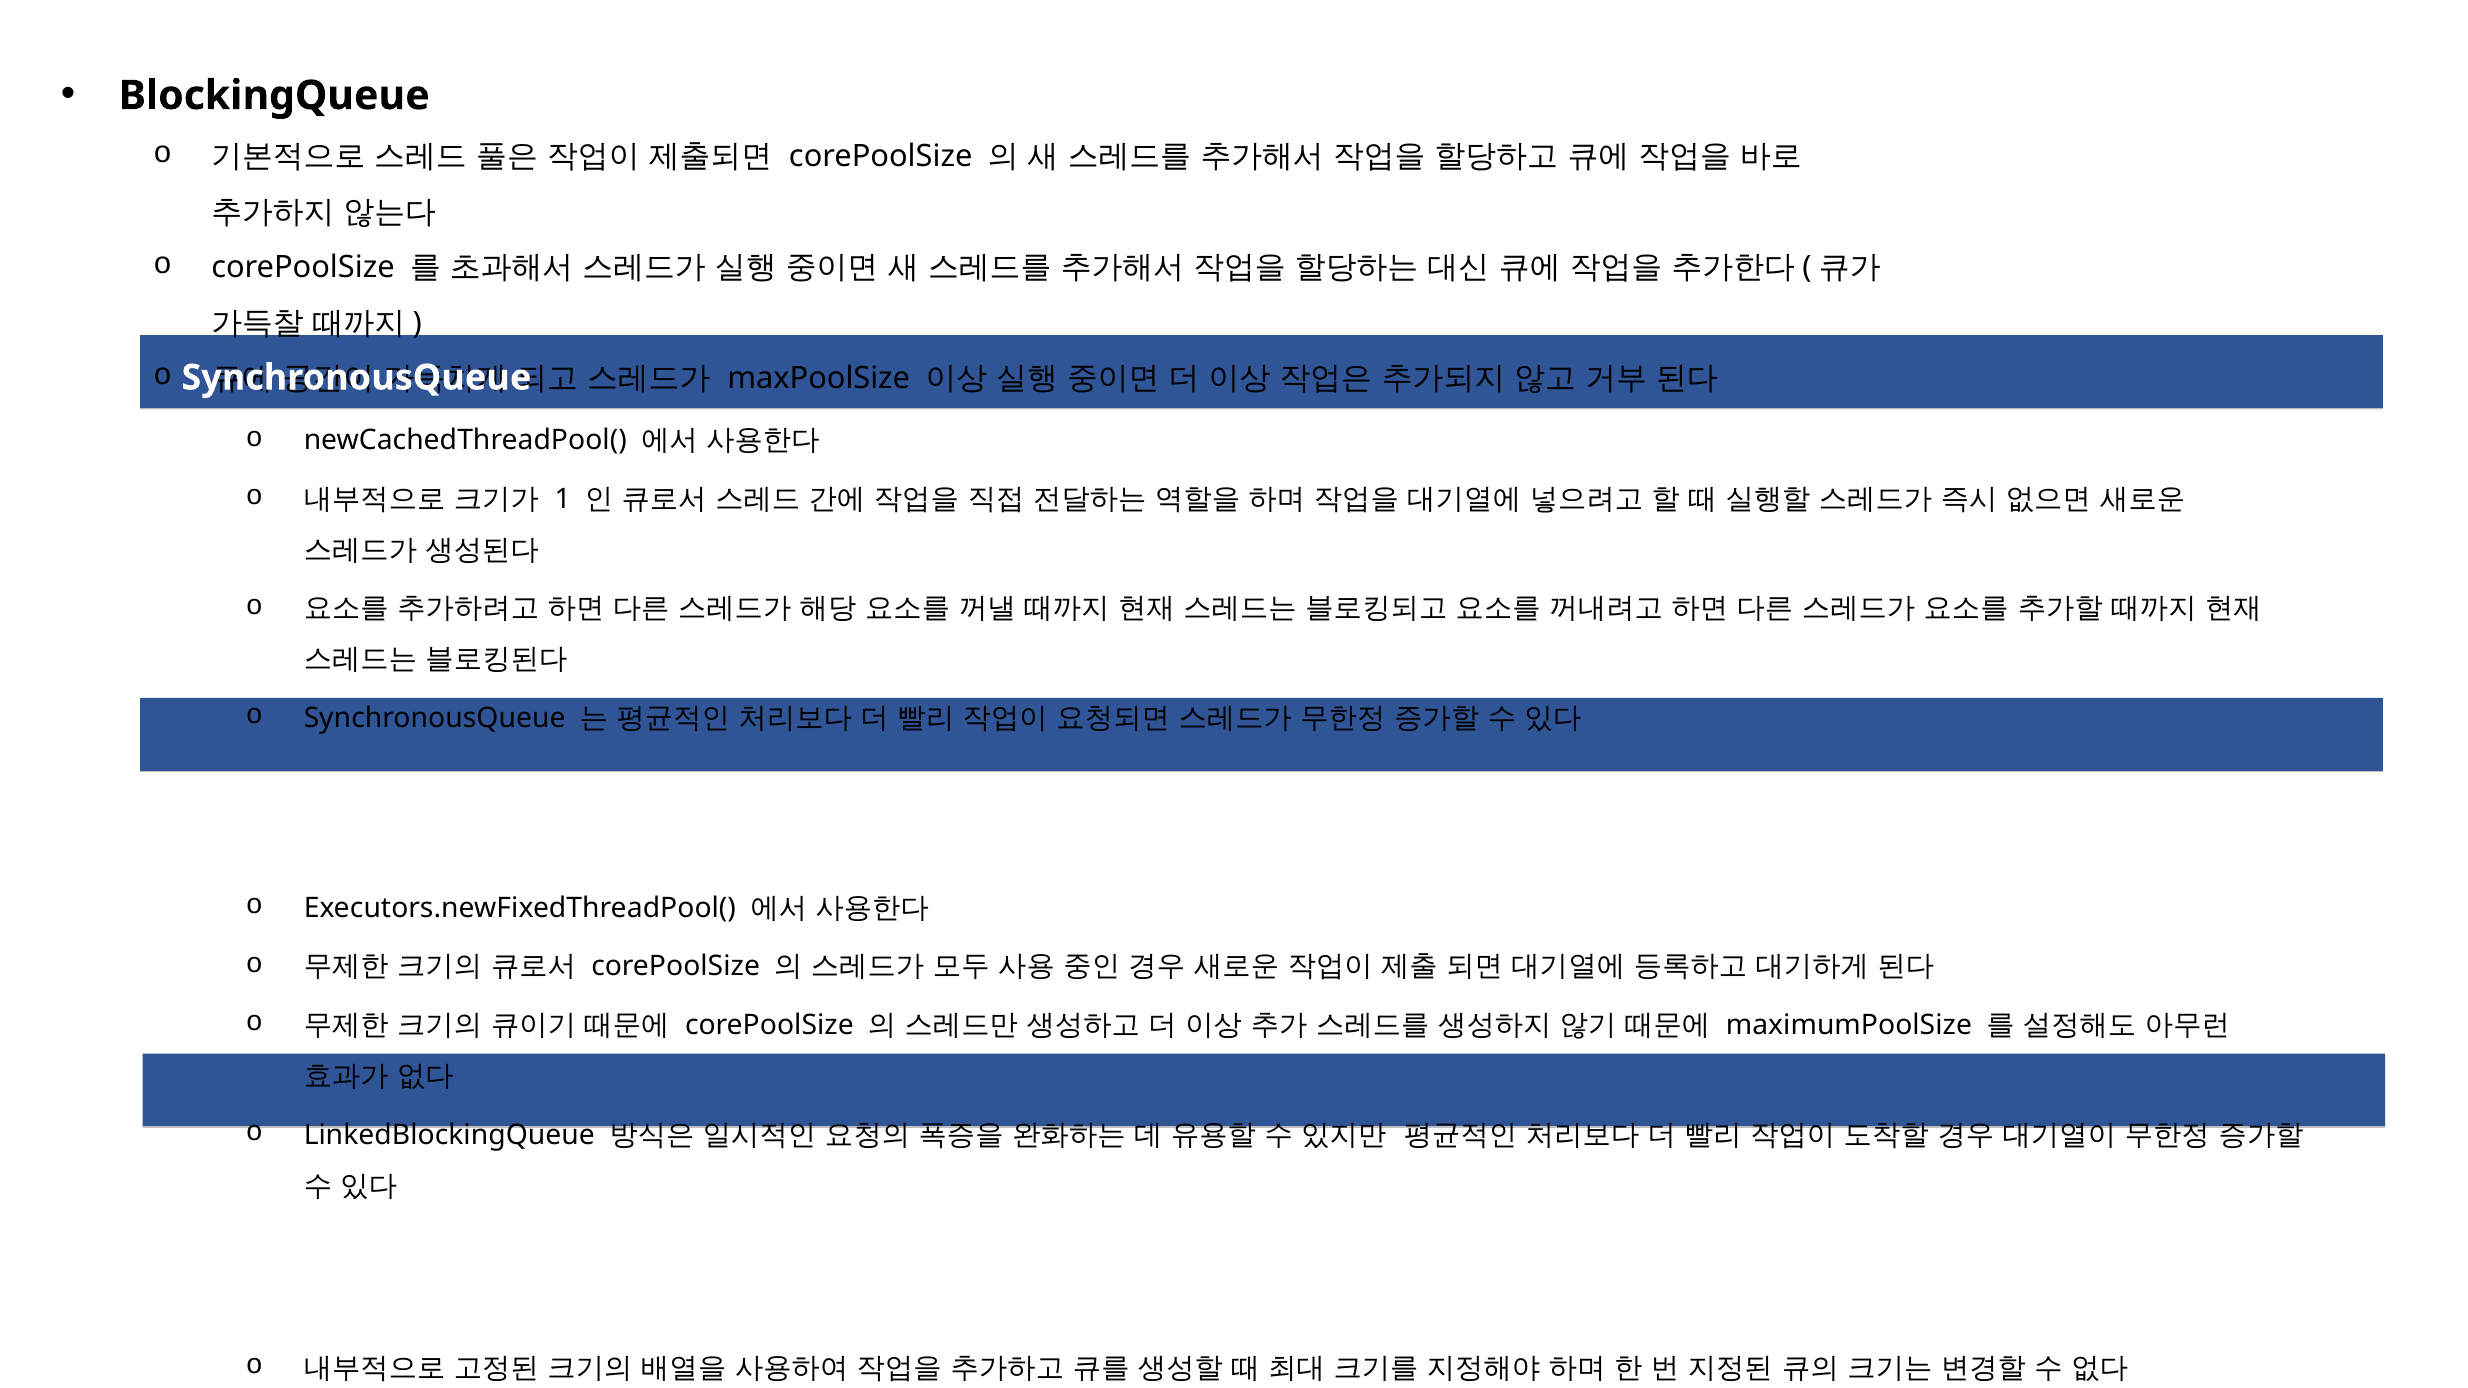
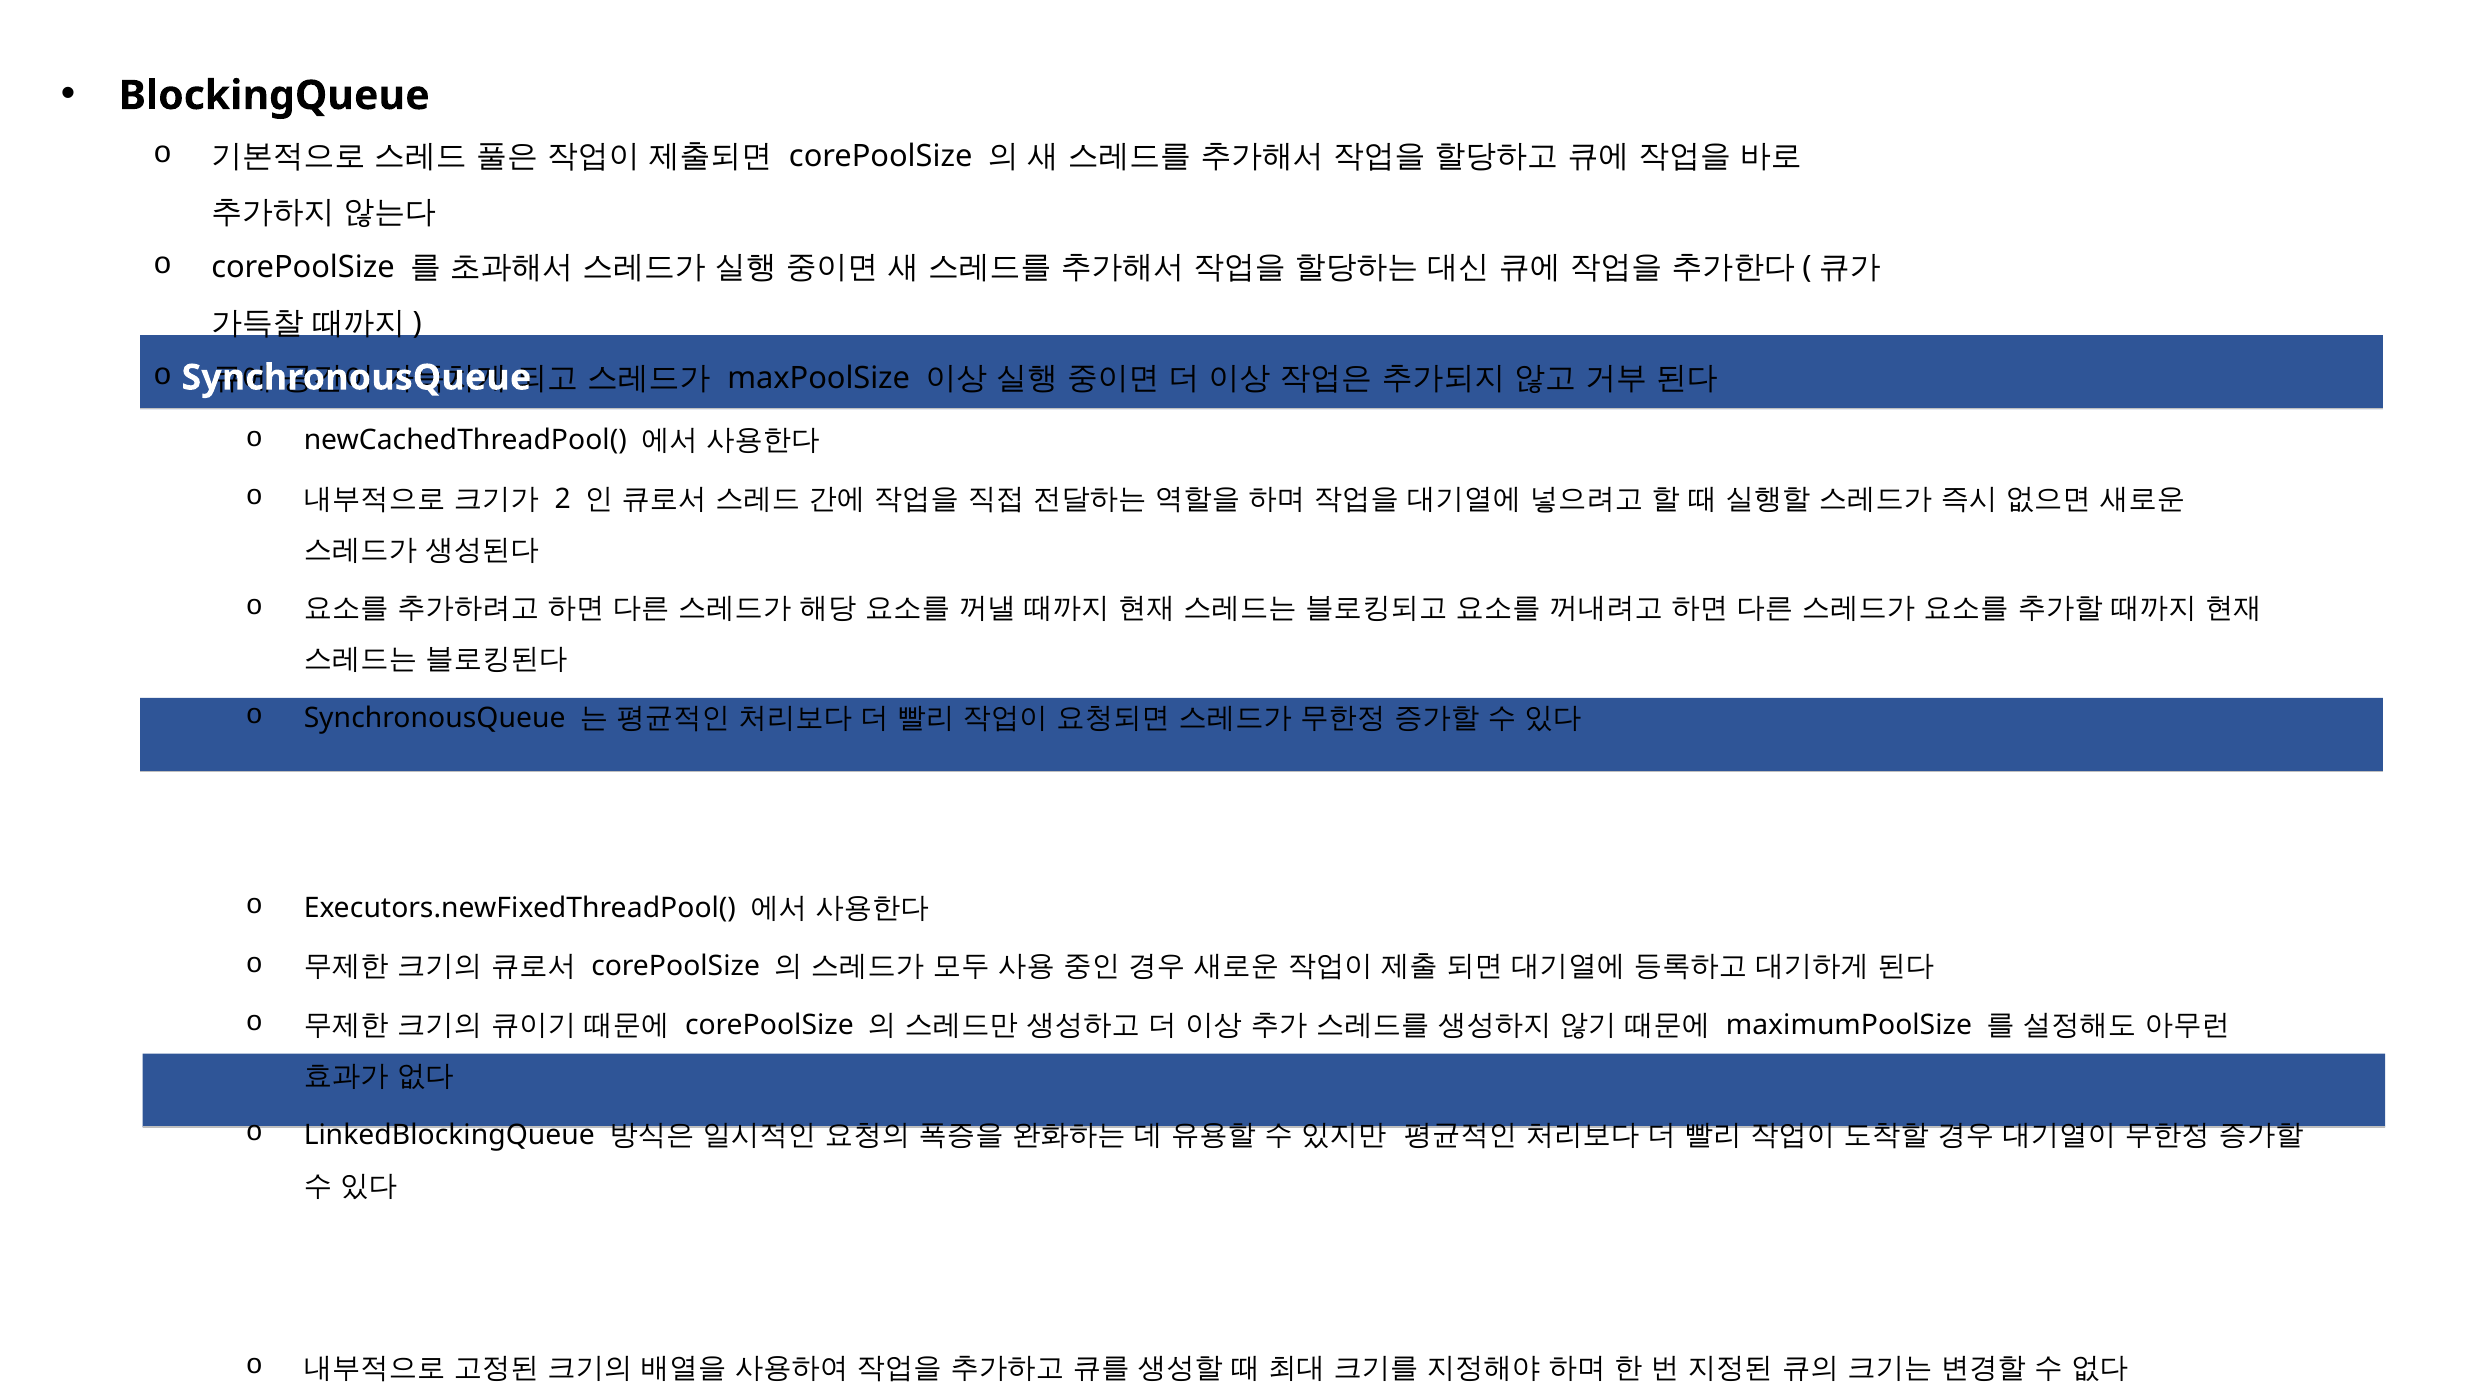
1: 1 -> 2
